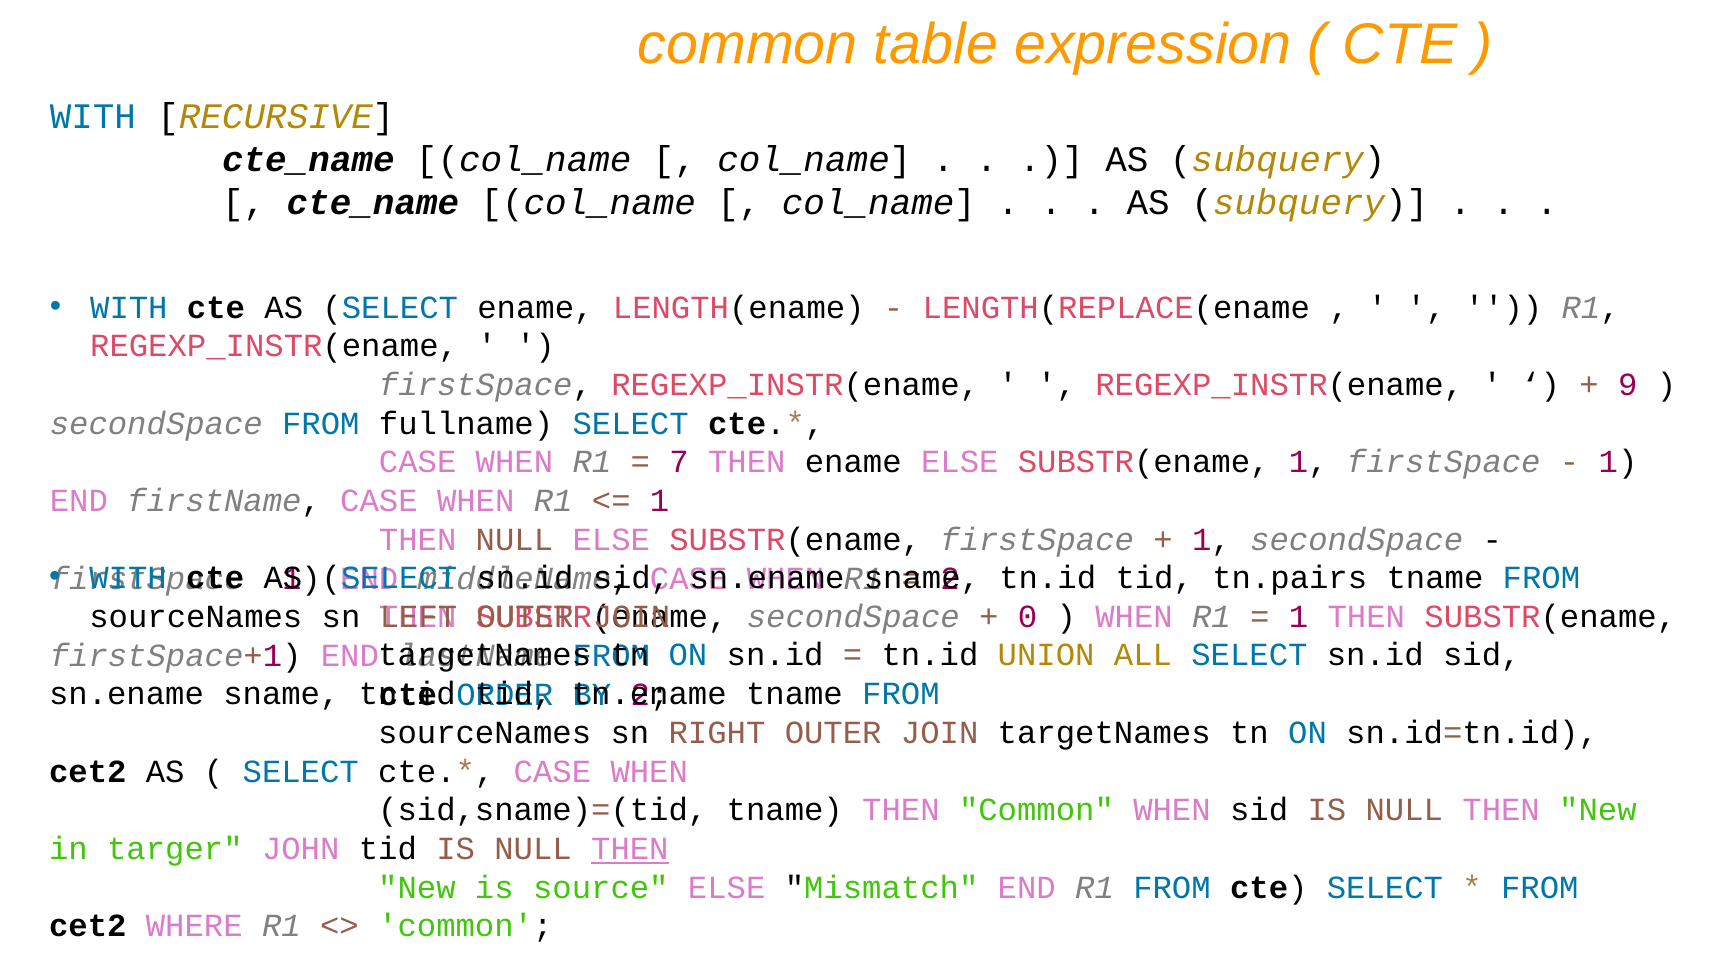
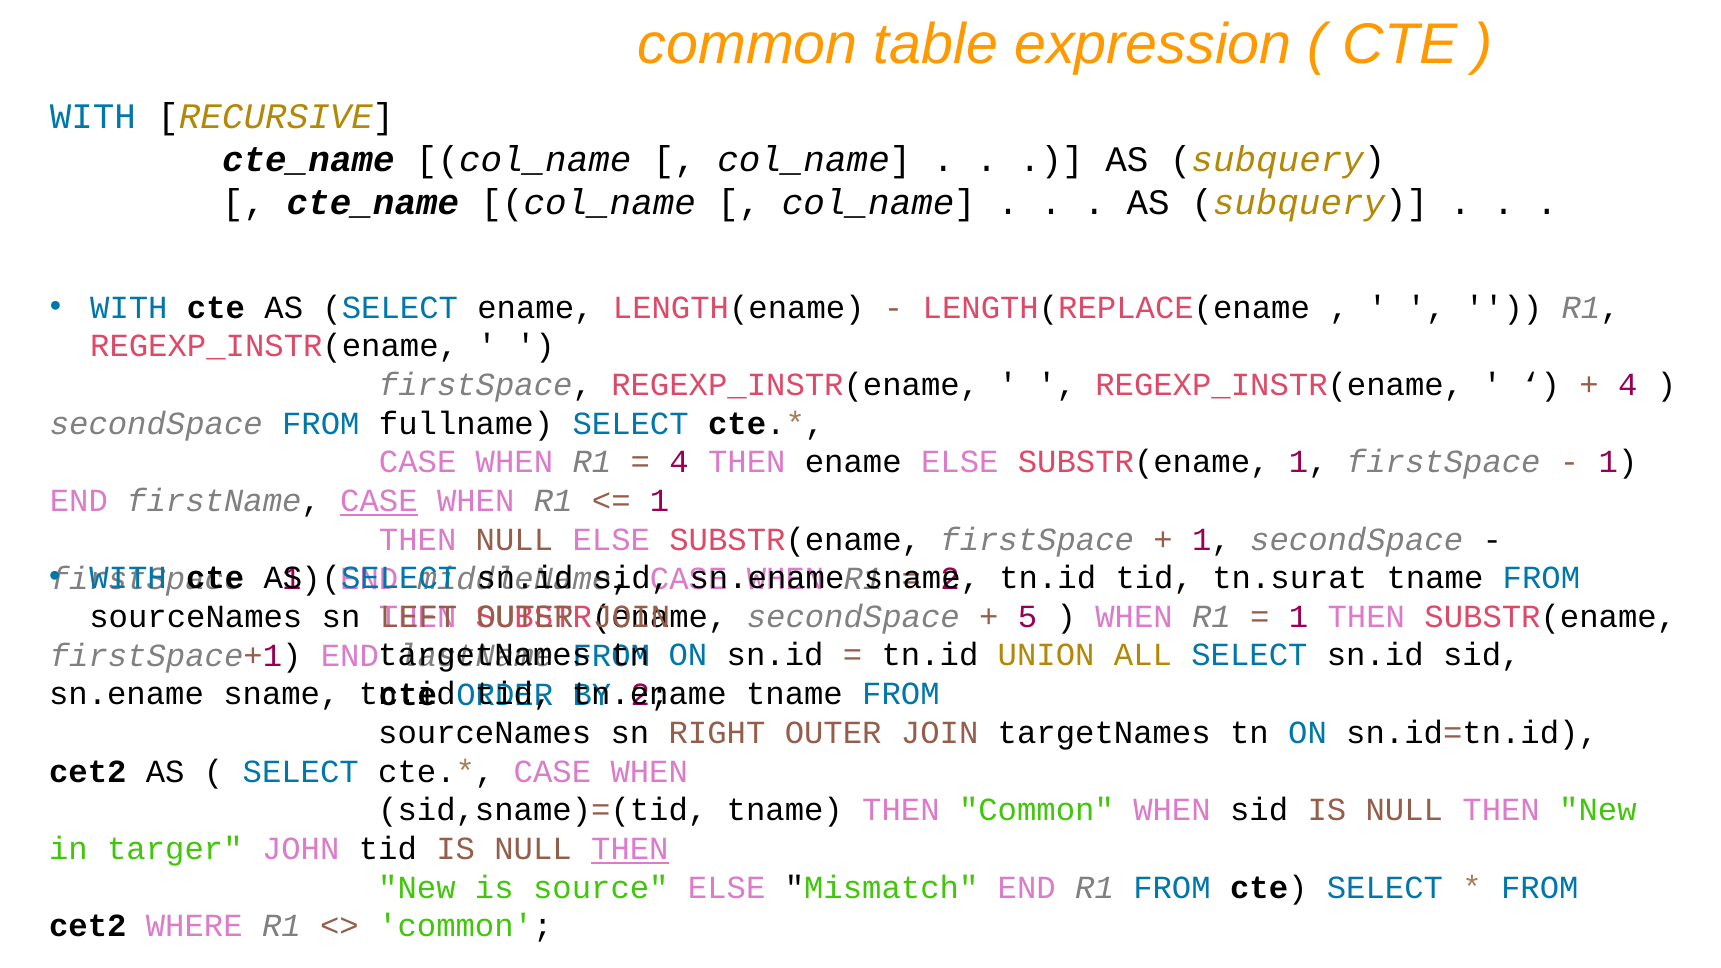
9 at (1628, 385): 9 -> 4
7 at (679, 462): 7 -> 4
CASE at (379, 501) underline: none -> present
tn.pairs: tn.pairs -> tn.surat
0: 0 -> 5
